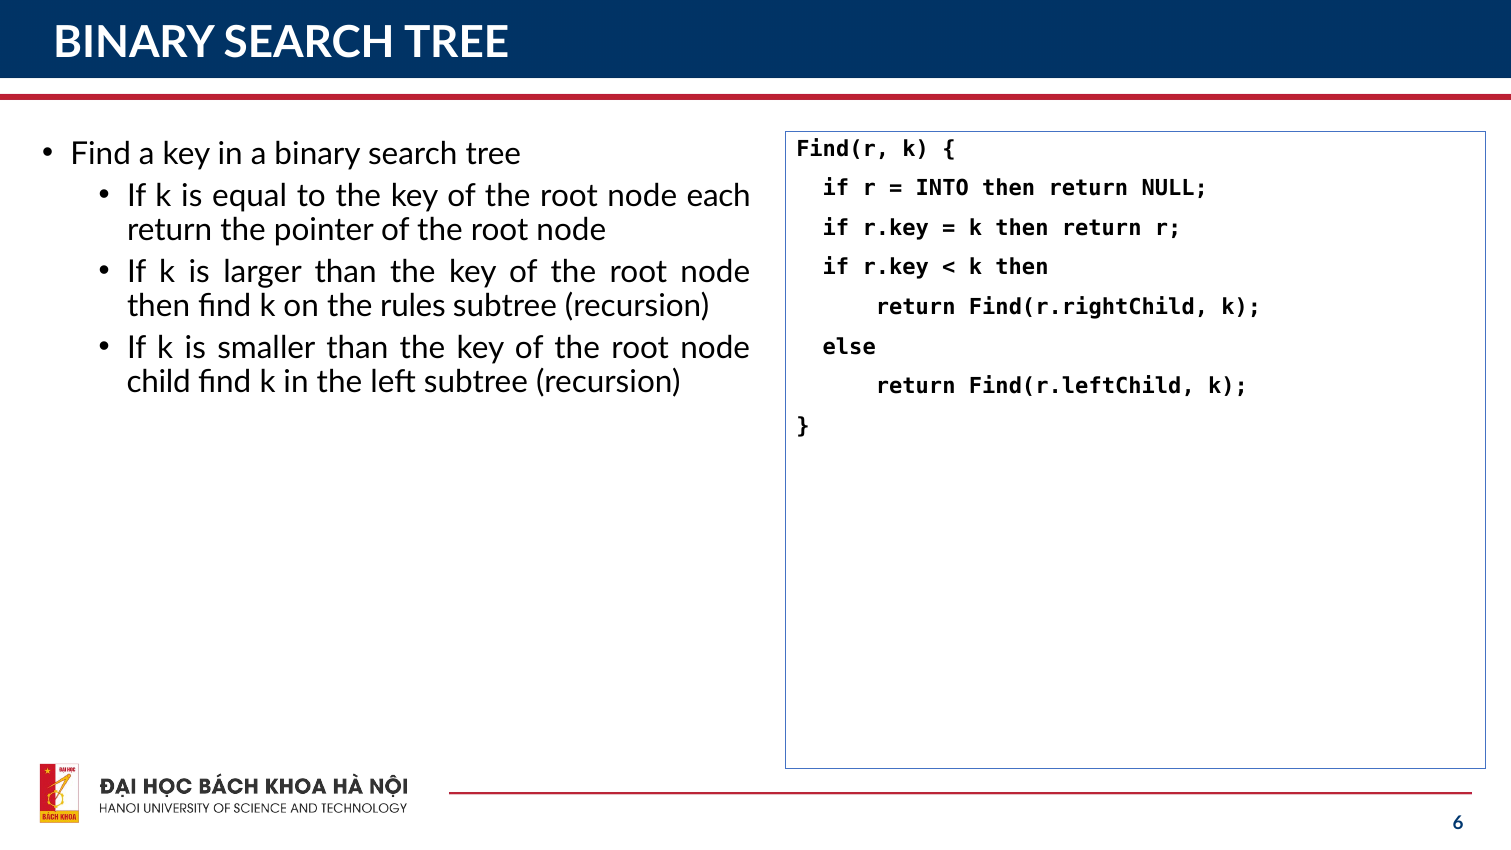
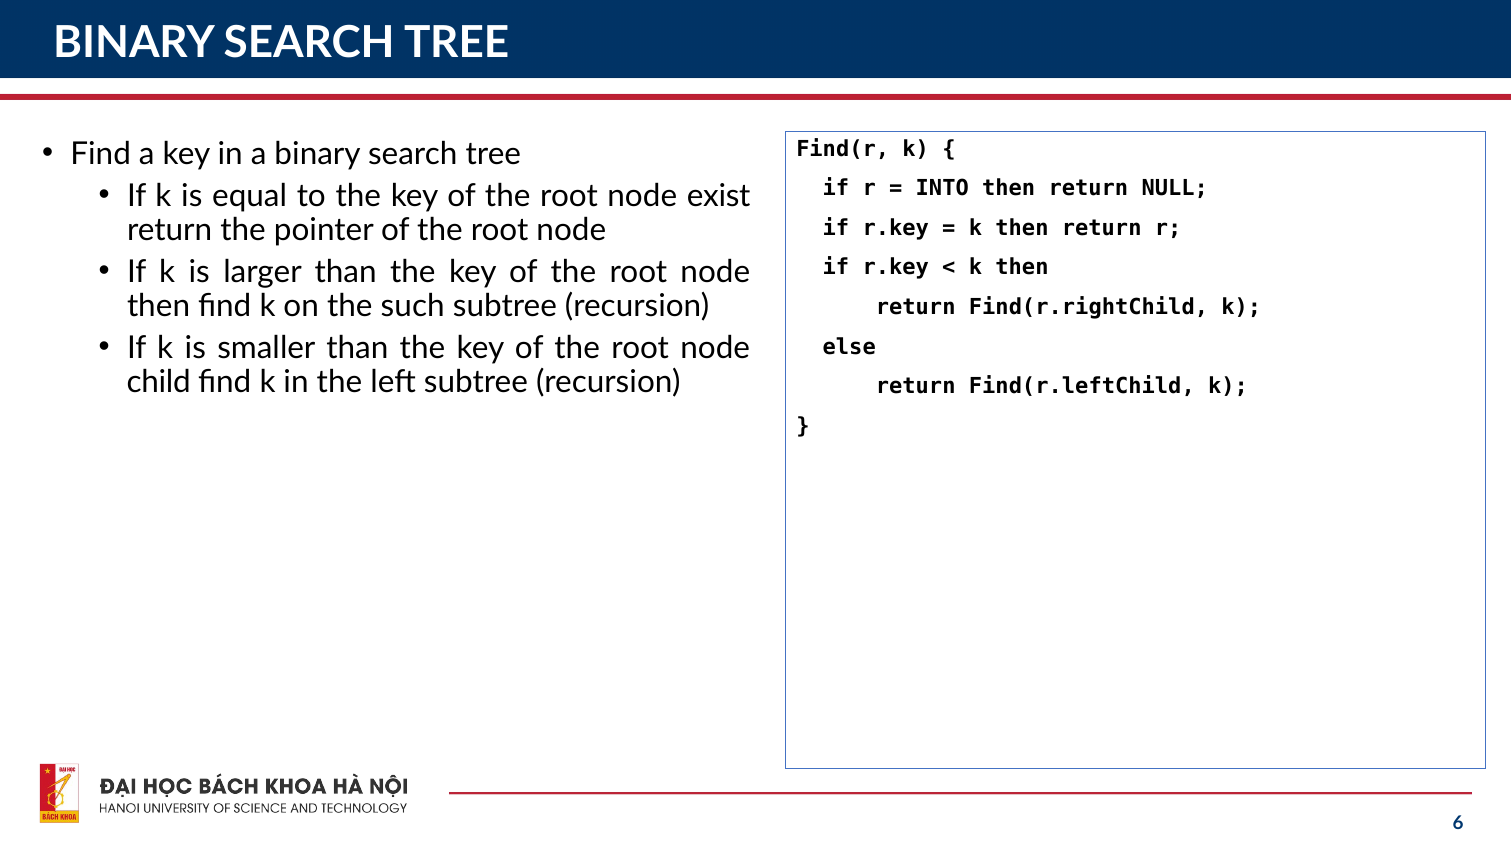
each: each -> exist
rules: rules -> such
